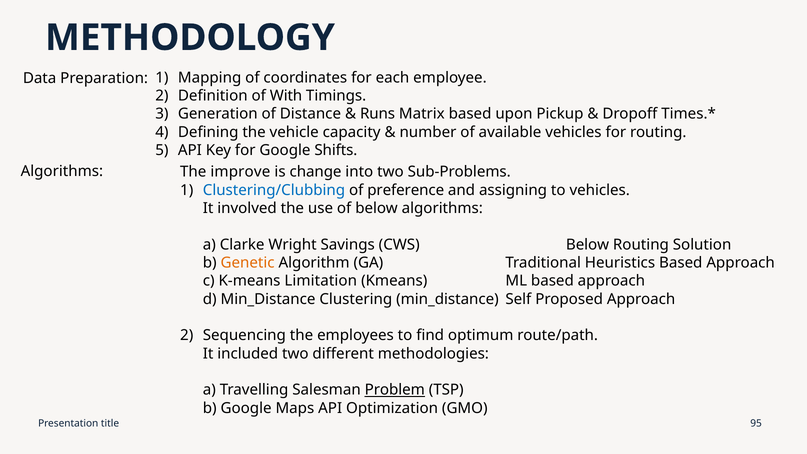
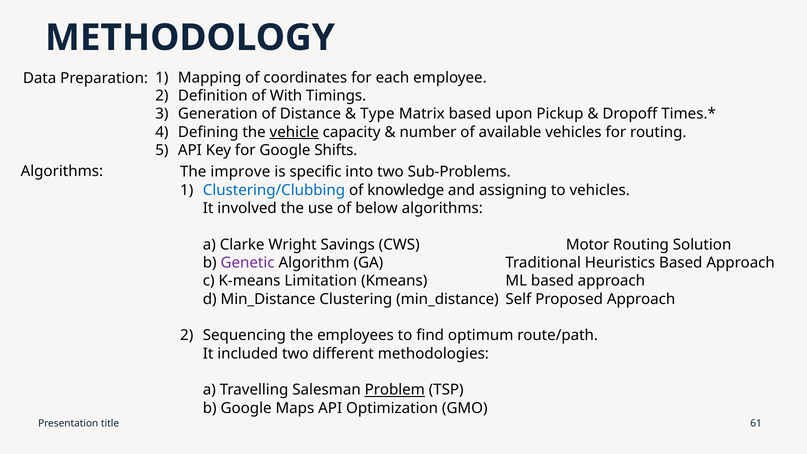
Runs: Runs -> Type
vehicle underline: none -> present
change: change -> specific
preference: preference -> knowledge
CWS Below: Below -> Motor
Genetic colour: orange -> purple
95: 95 -> 61
